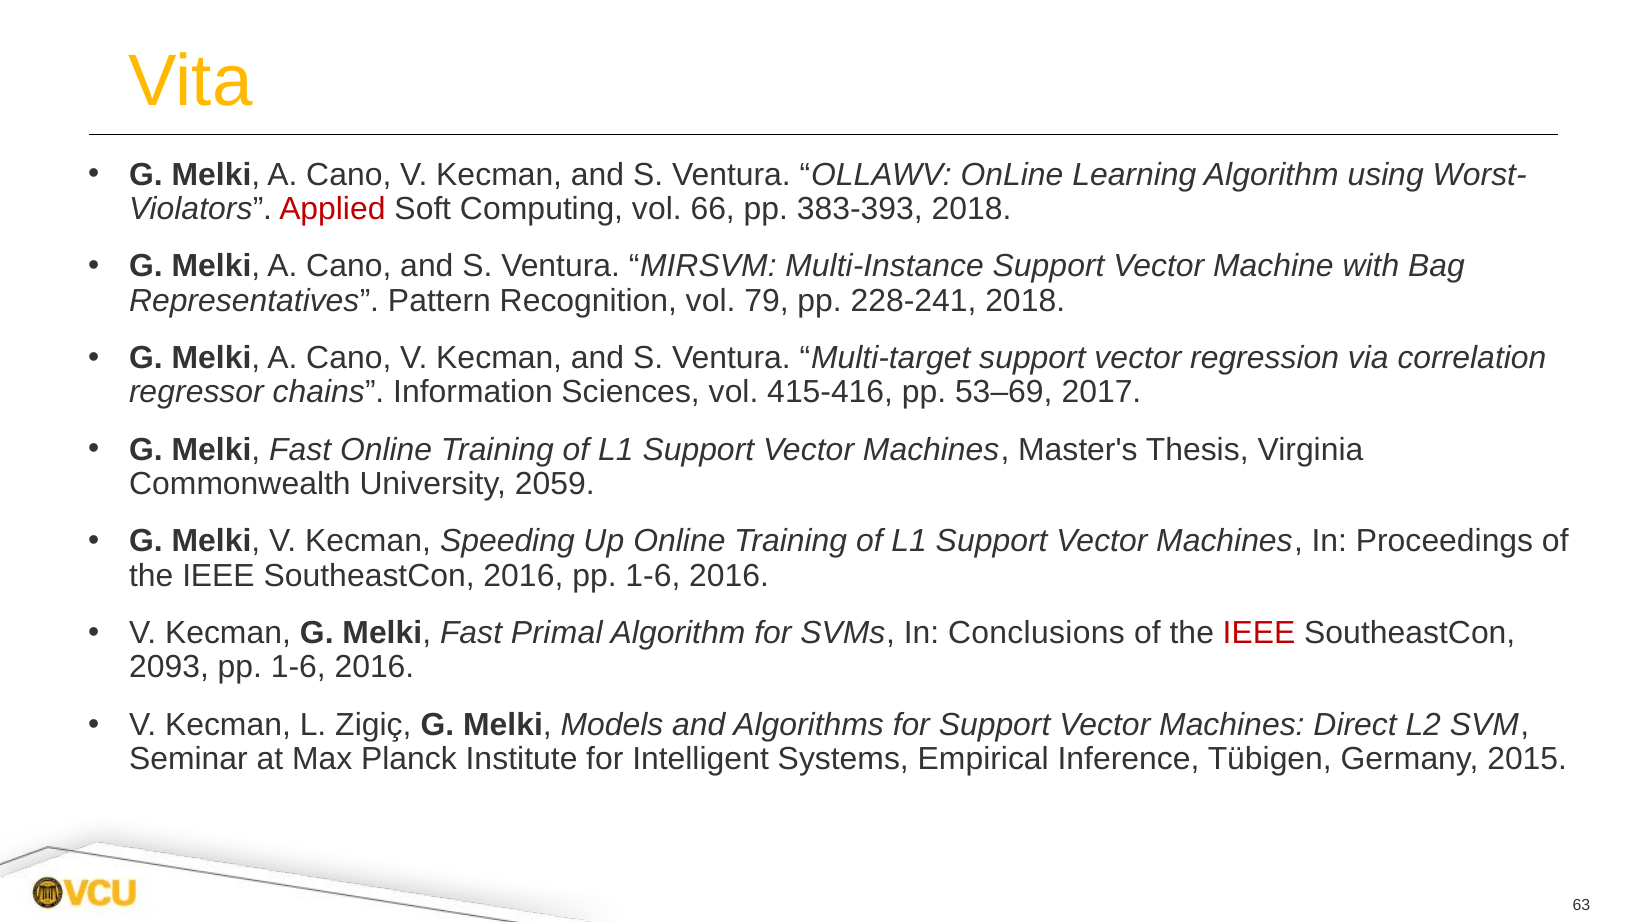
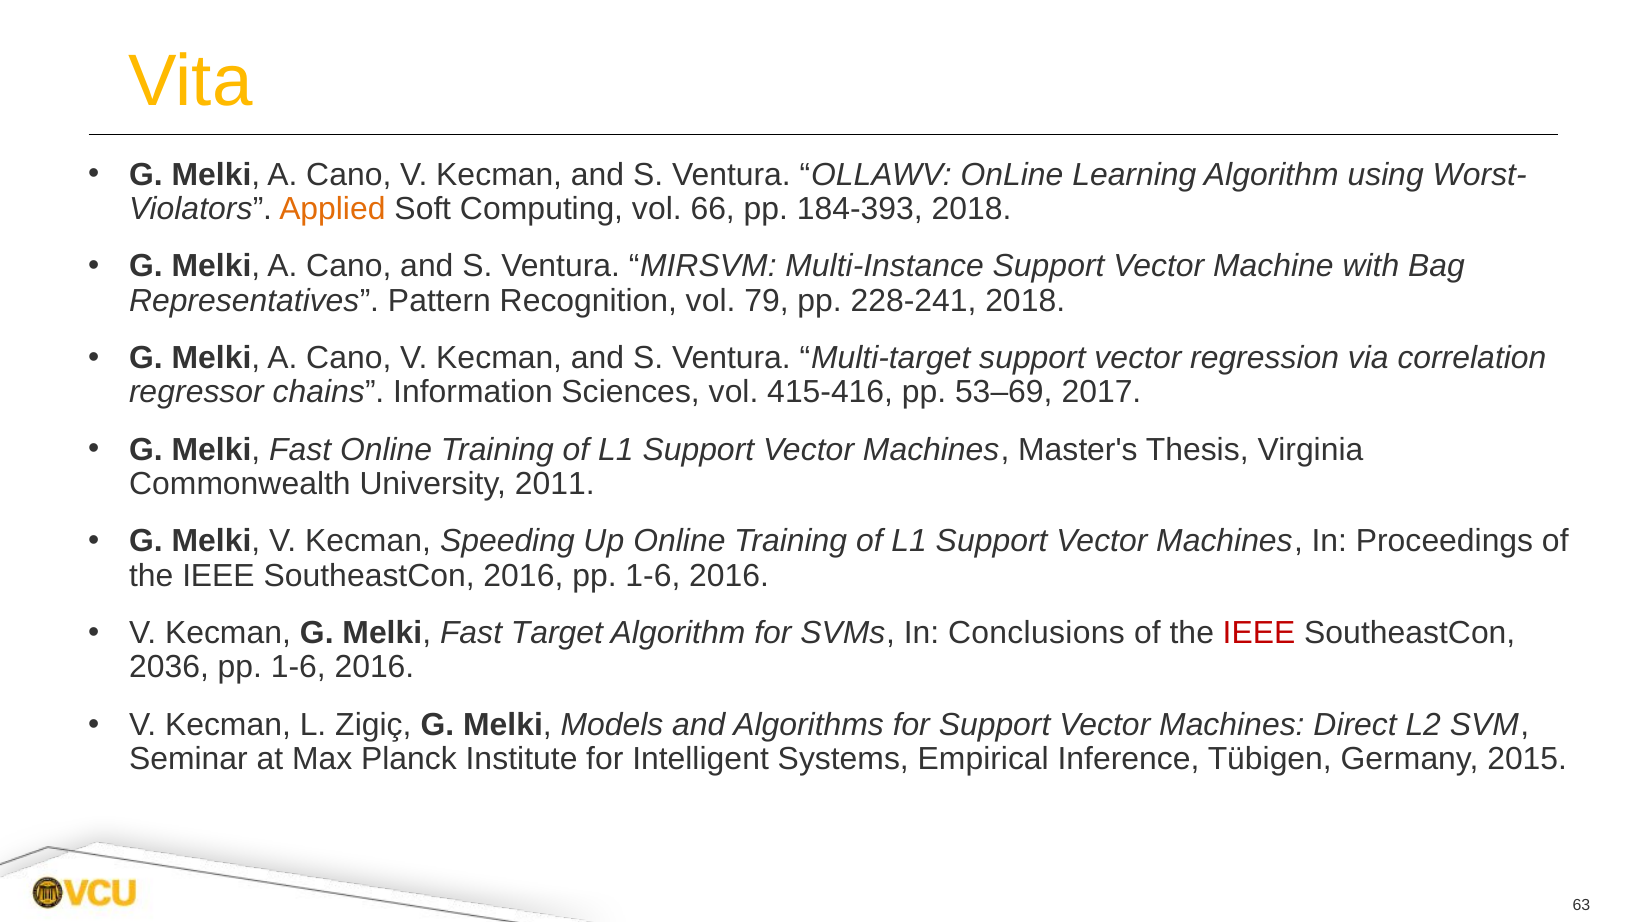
Applied colour: red -> orange
383-393: 383-393 -> 184-393
2059: 2059 -> 2011
Primal: Primal -> Target
2093: 2093 -> 2036
